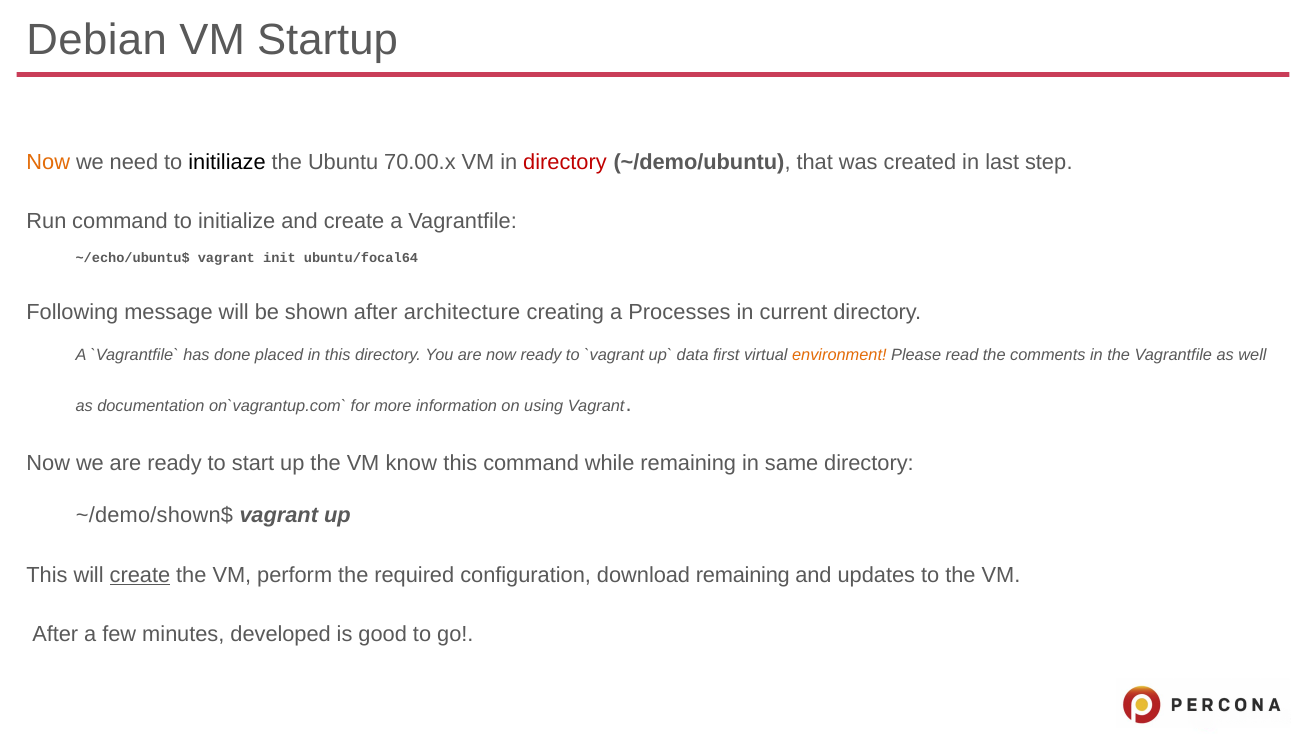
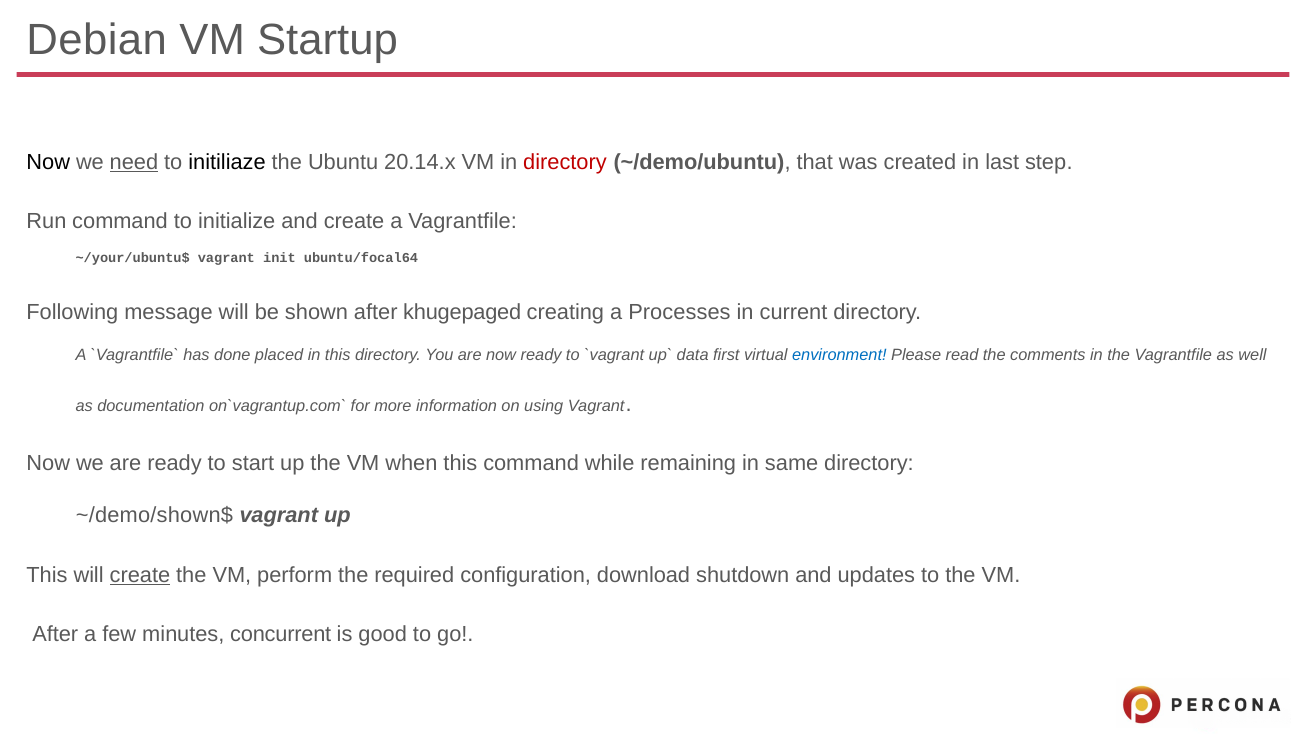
Now at (48, 162) colour: orange -> black
need underline: none -> present
70.00.x: 70.00.x -> 20.14.x
~/echo/ubuntu$: ~/echo/ubuntu$ -> ~/your/ubuntu$
architecture: architecture -> khugepaged
environment colour: orange -> blue
know: know -> when
download remaining: remaining -> shutdown
developed: developed -> concurrent
